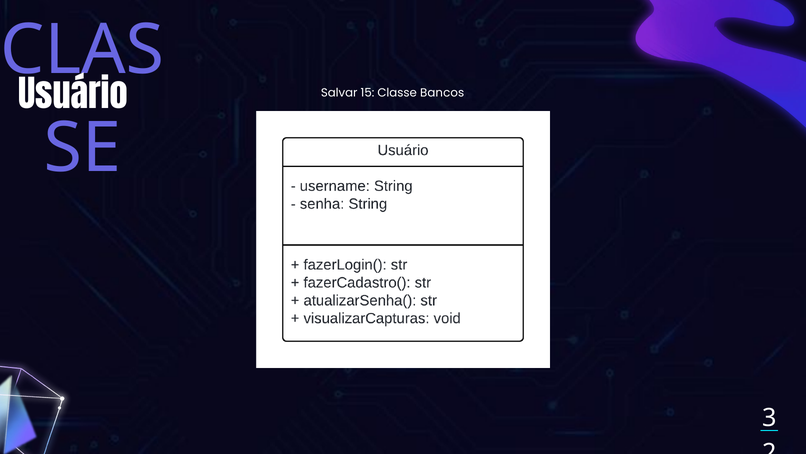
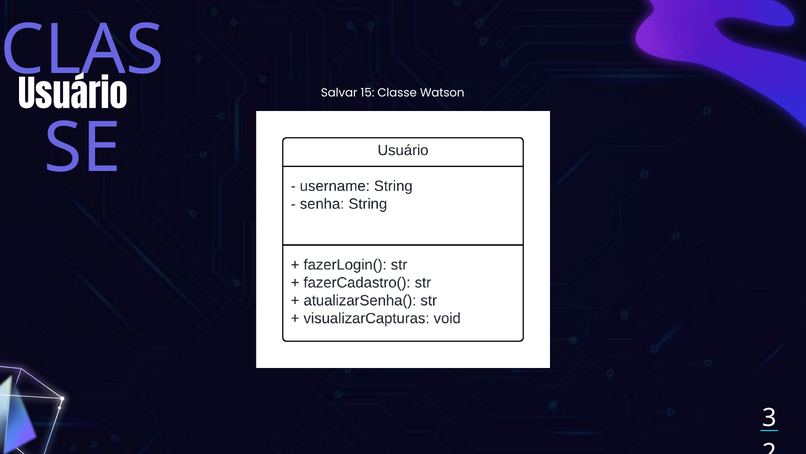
Bancos: Bancos -> Watson
